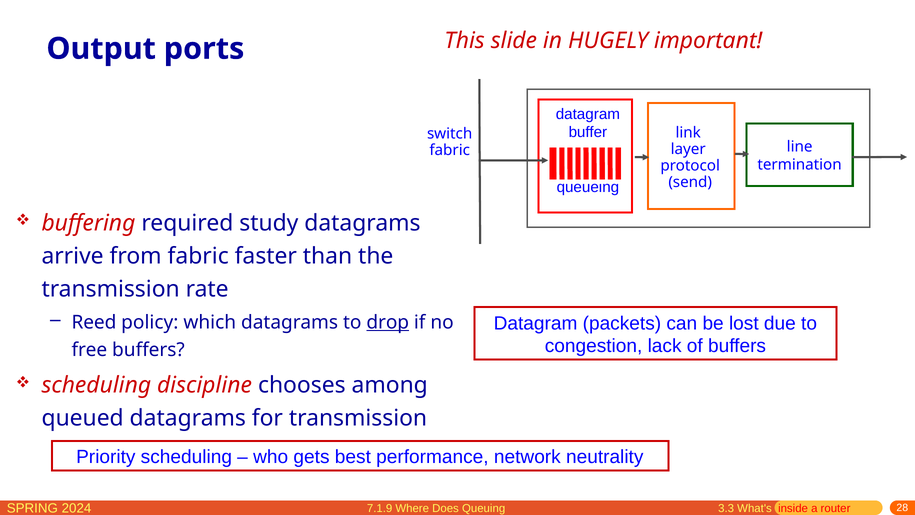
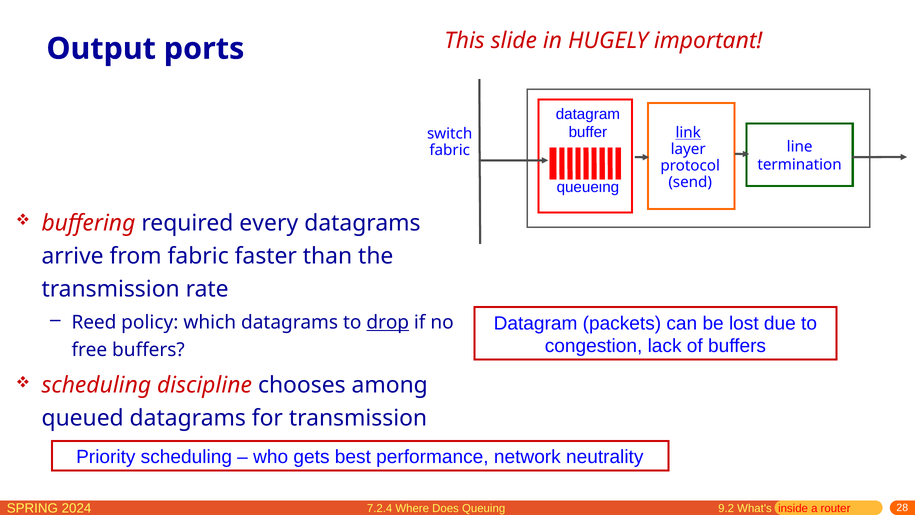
link underline: none -> present
study: study -> every
7.1.9: 7.1.9 -> 7.2.4
3.3: 3.3 -> 9.2
